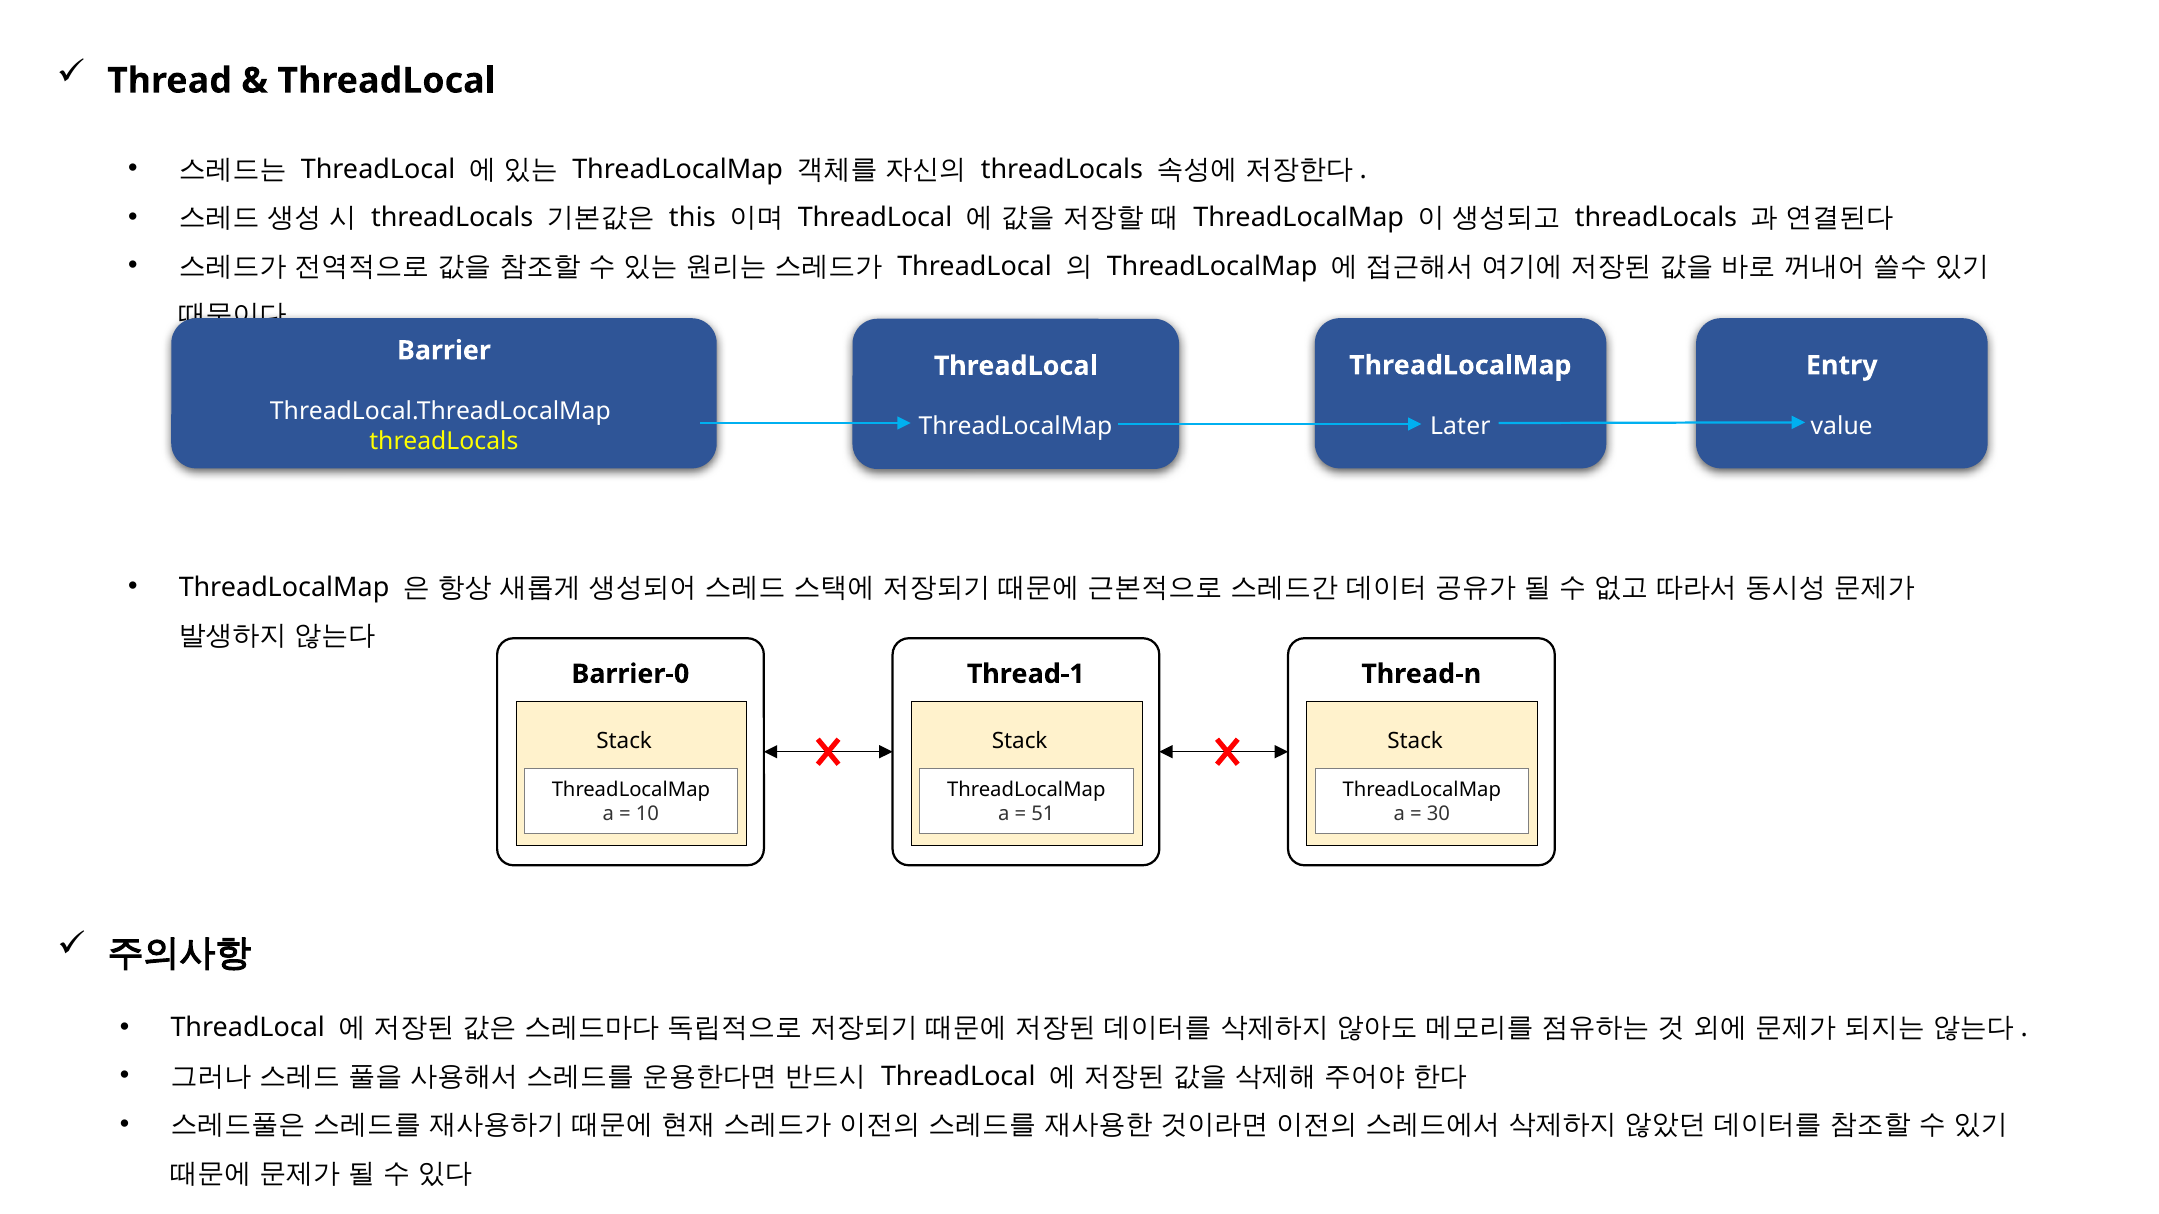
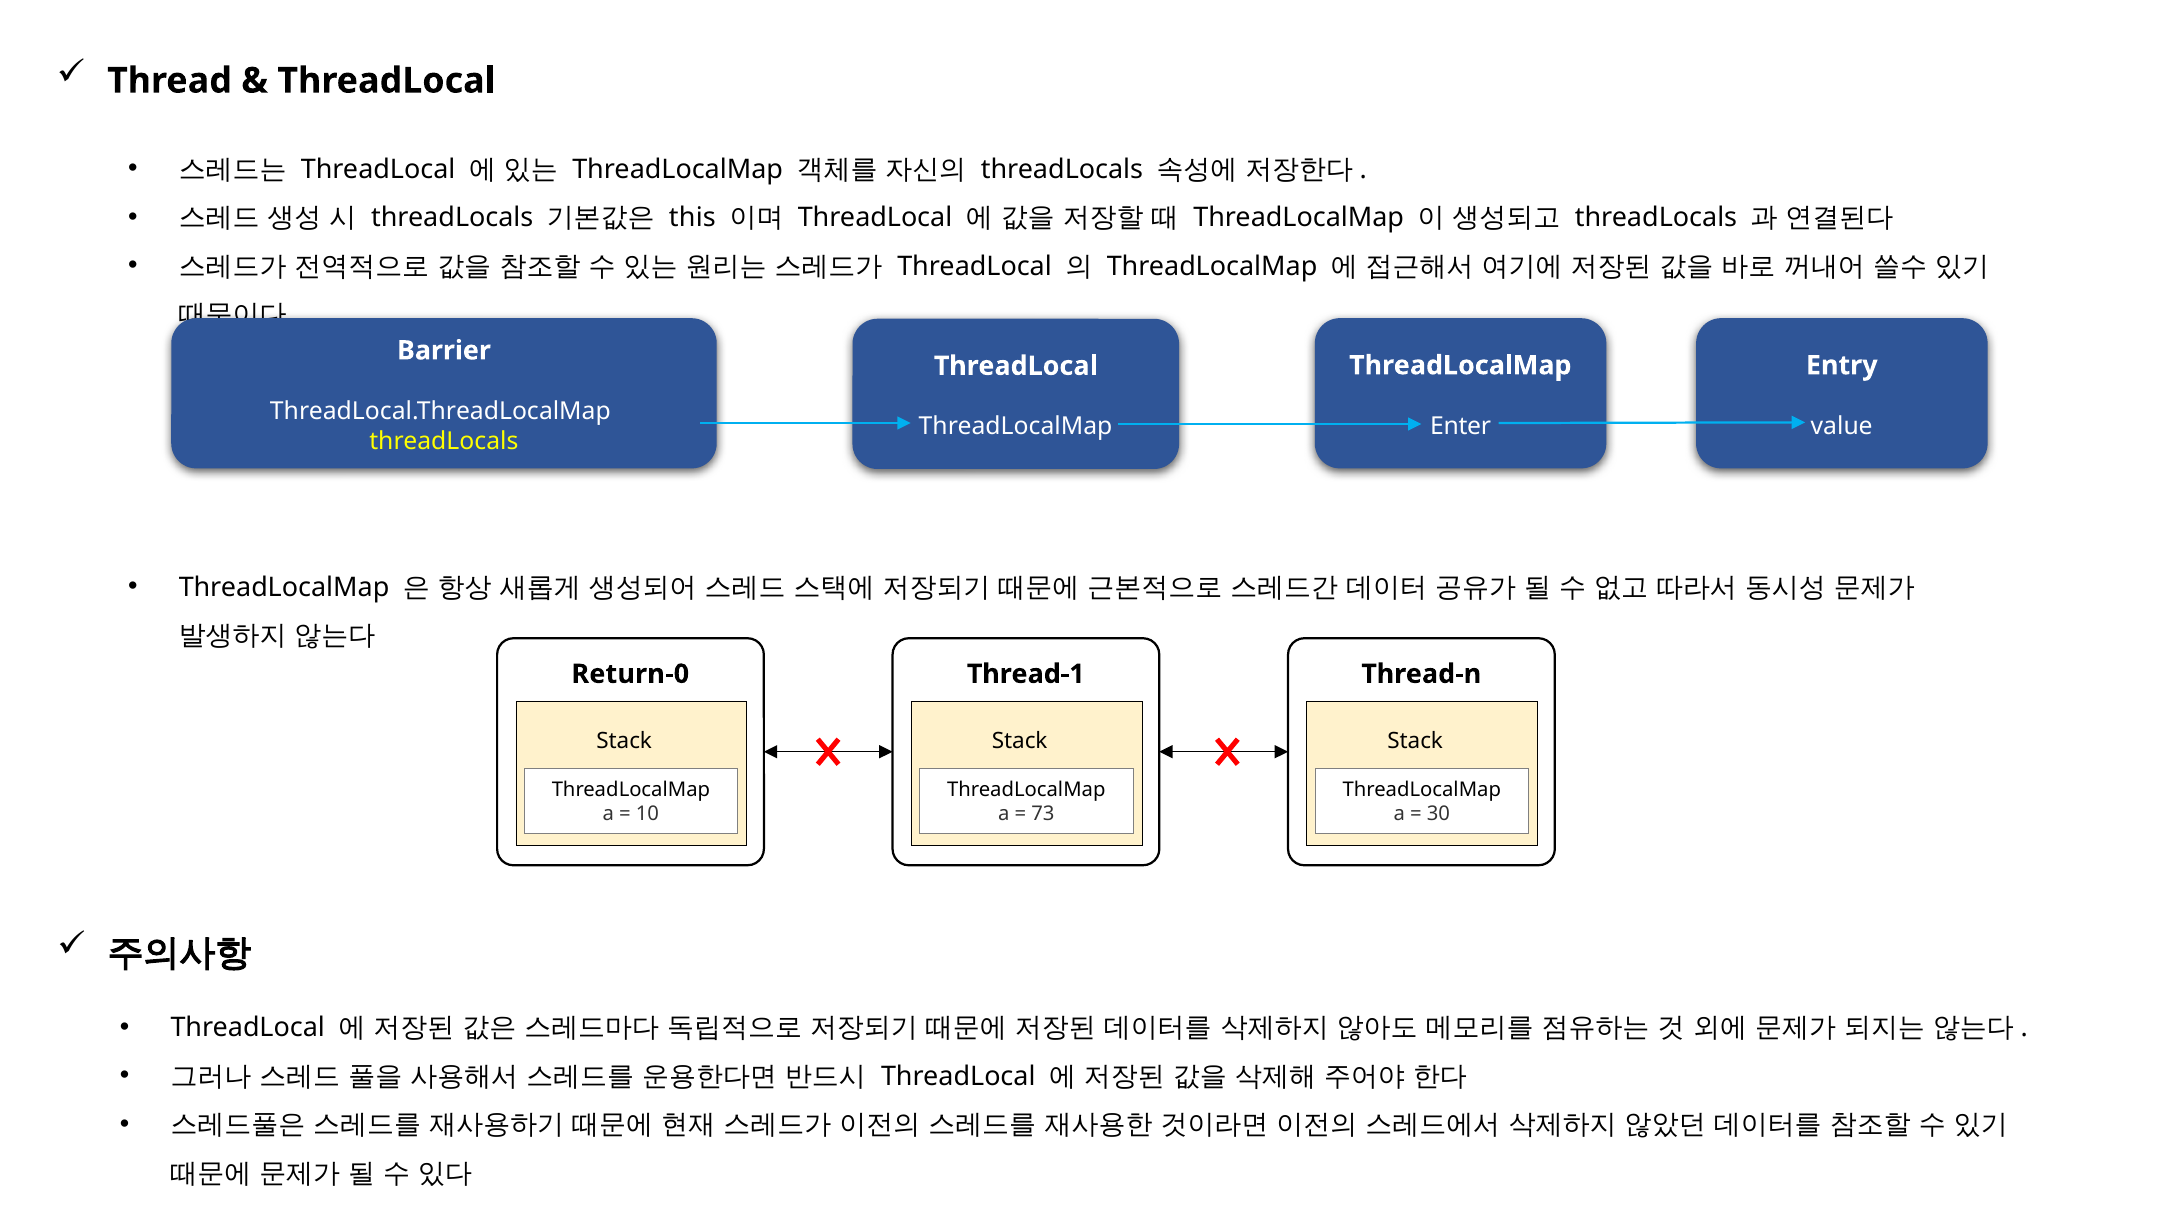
Later: Later -> Enter
Barrier-0: Barrier-0 -> Return-0
51: 51 -> 73
